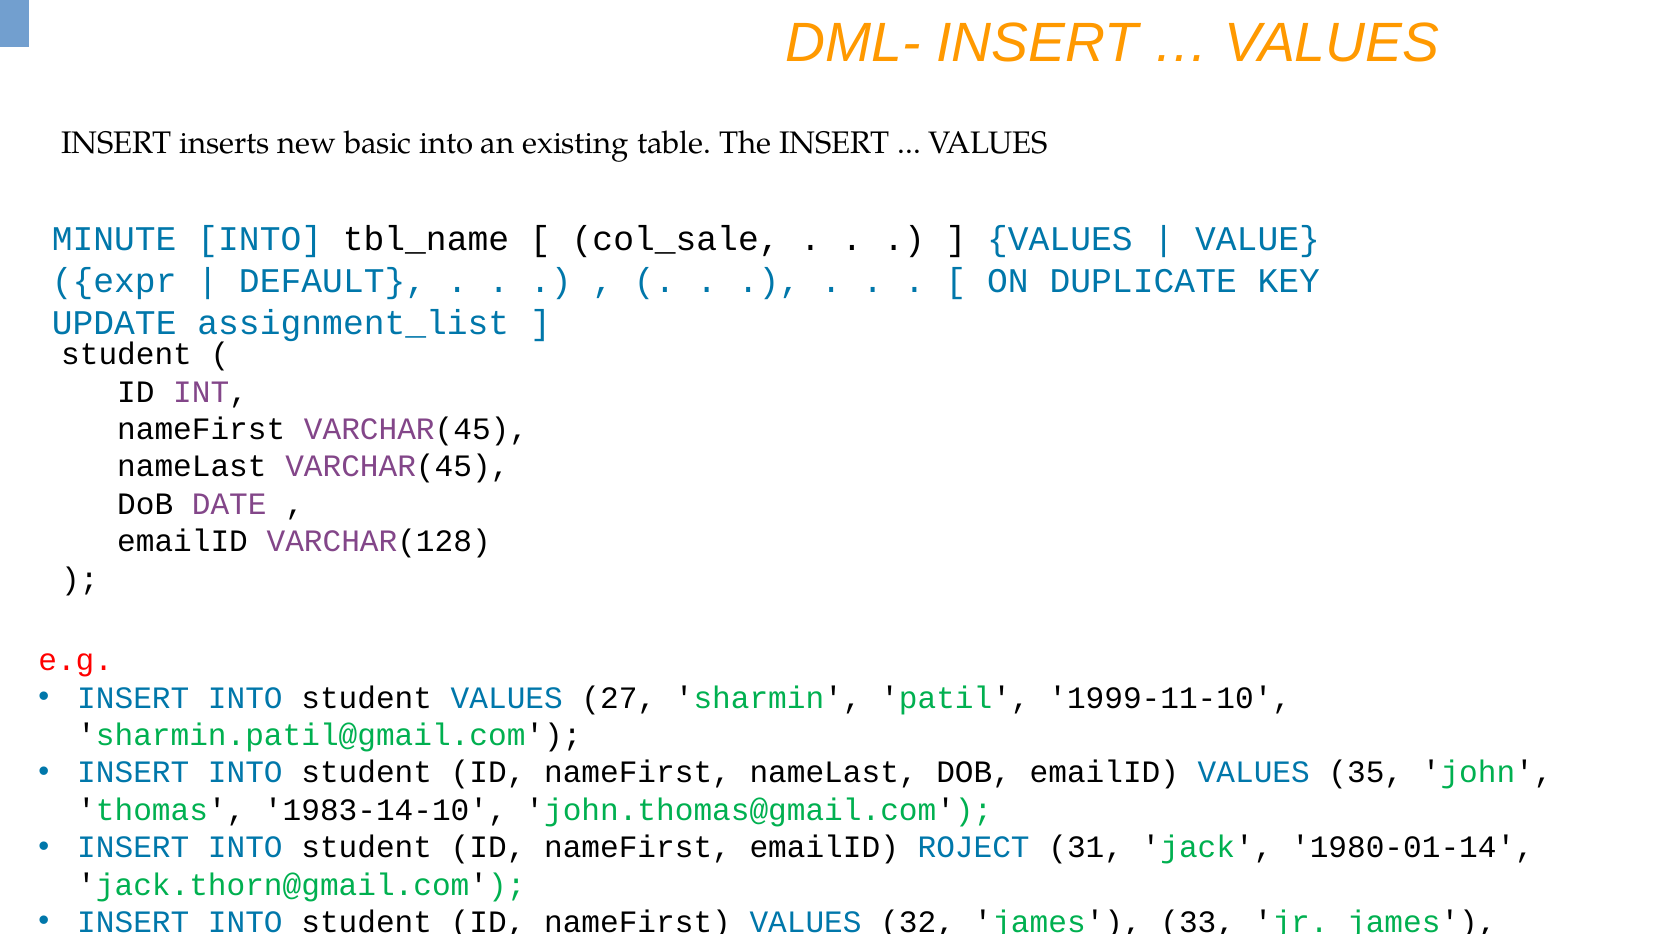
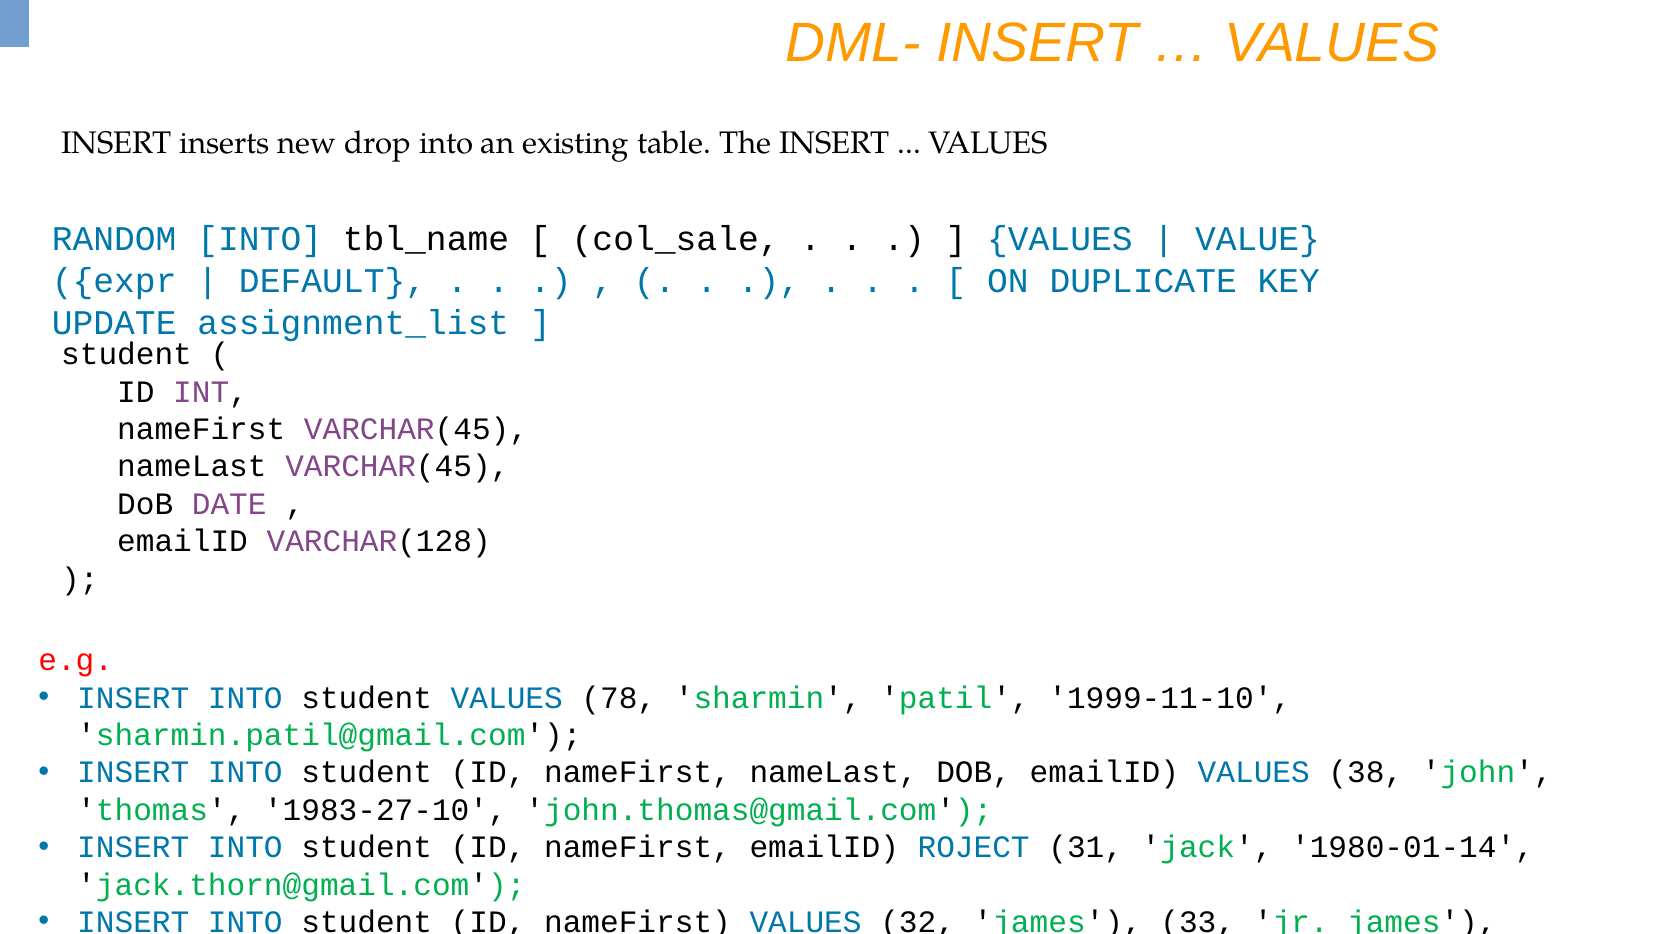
basic: basic -> drop
MINUTE: MINUTE -> RANDOM
27: 27 -> 78
35: 35 -> 38
1983-14-10: 1983-14-10 -> 1983-27-10
